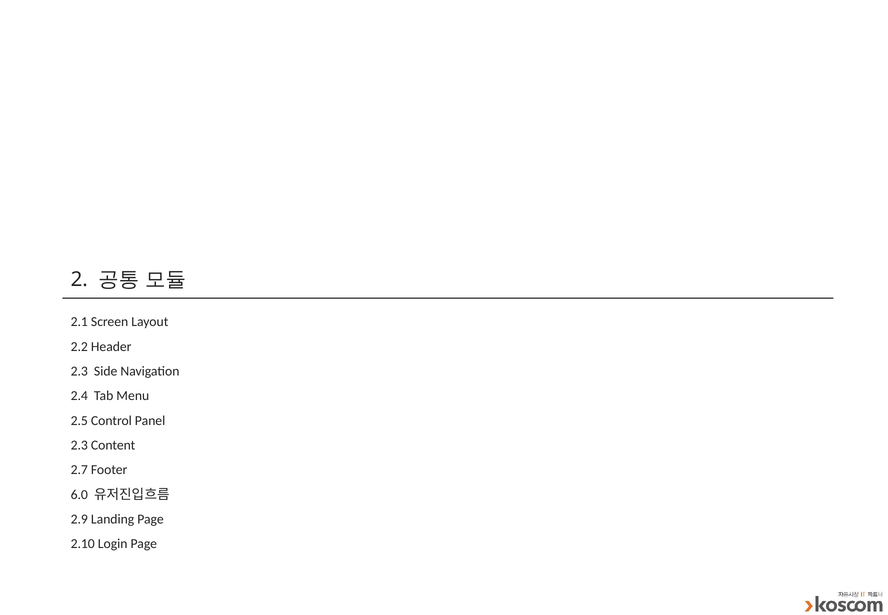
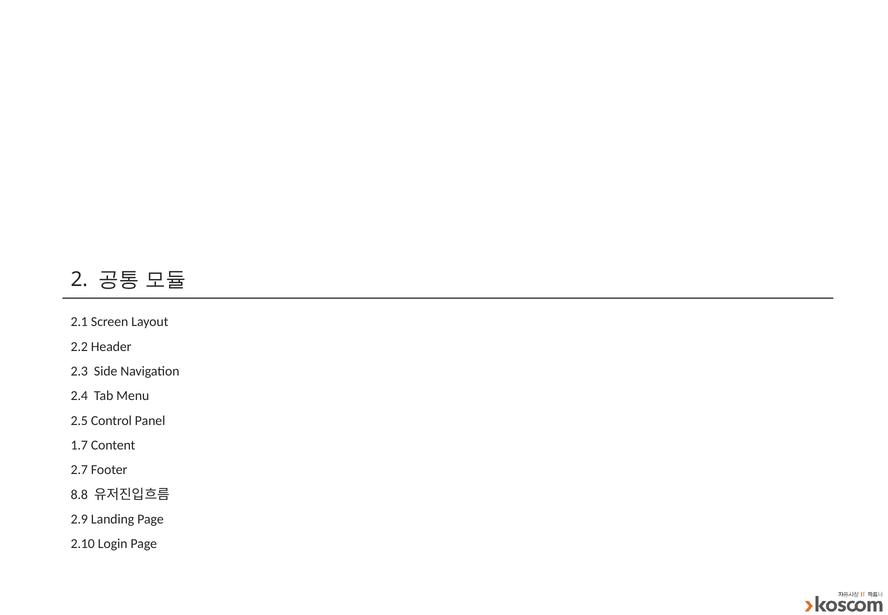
2.3 at (79, 445): 2.3 -> 1.7
6.0: 6.0 -> 8.8
